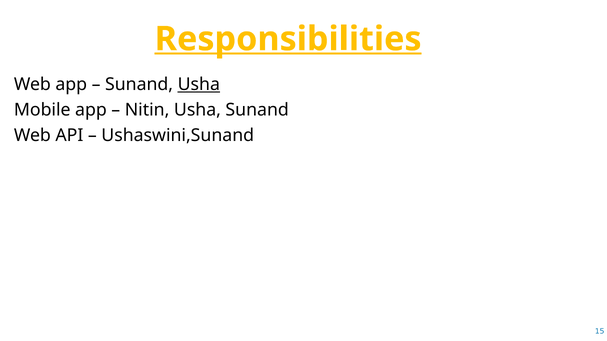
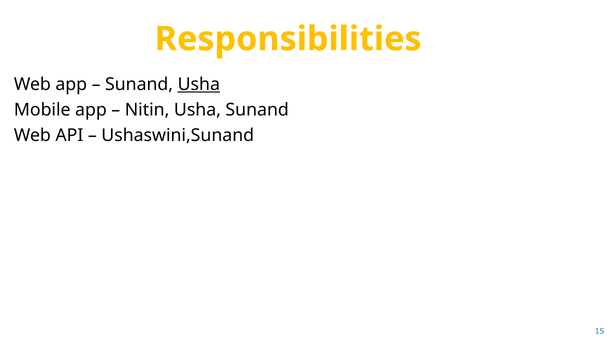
Responsibilities underline: present -> none
